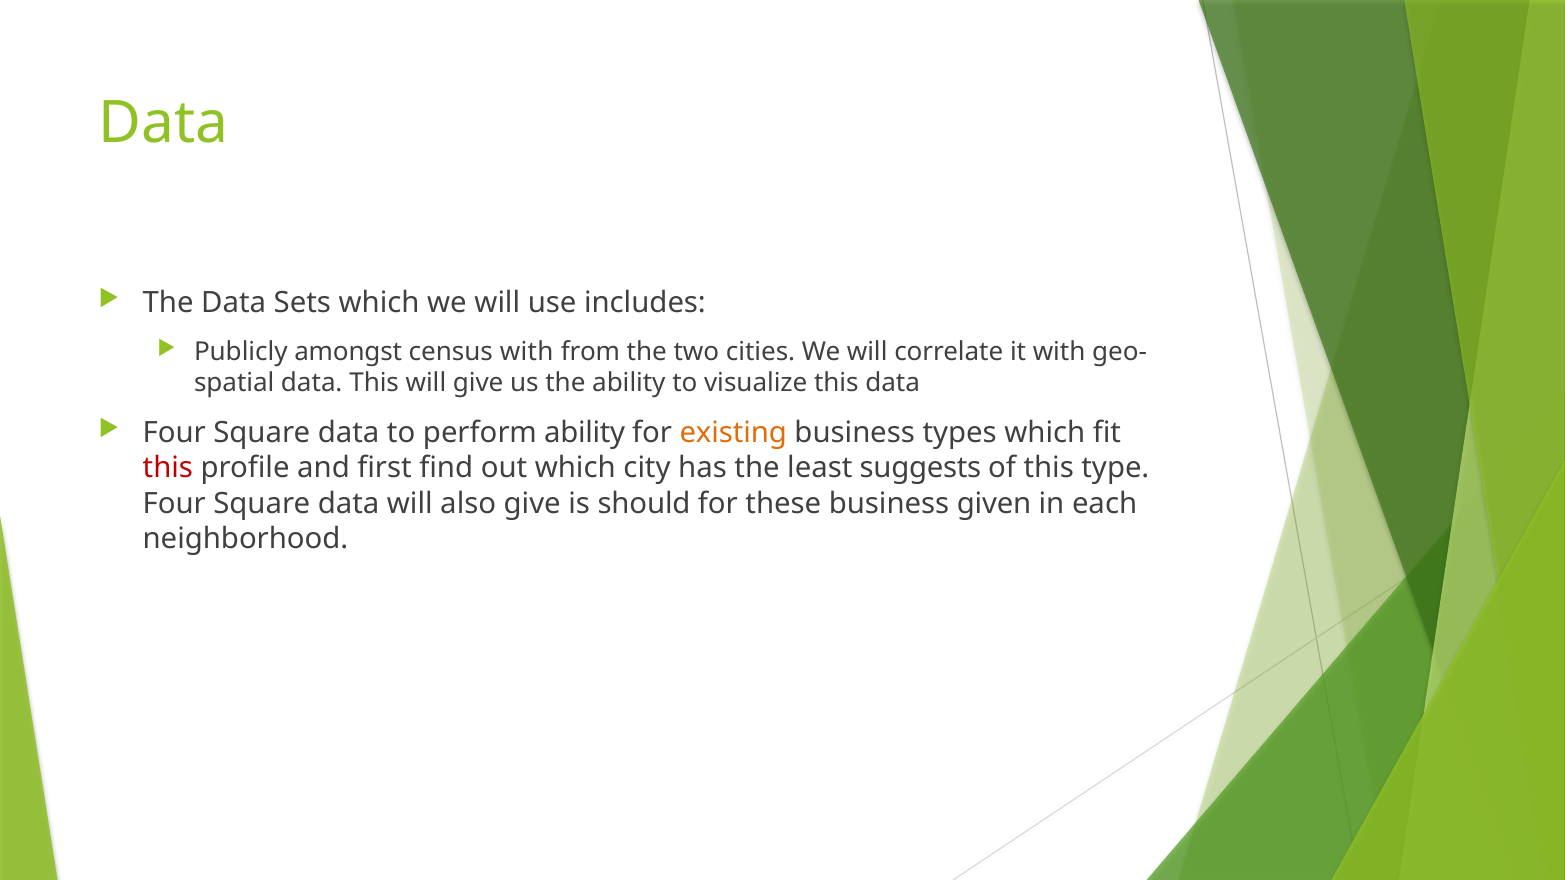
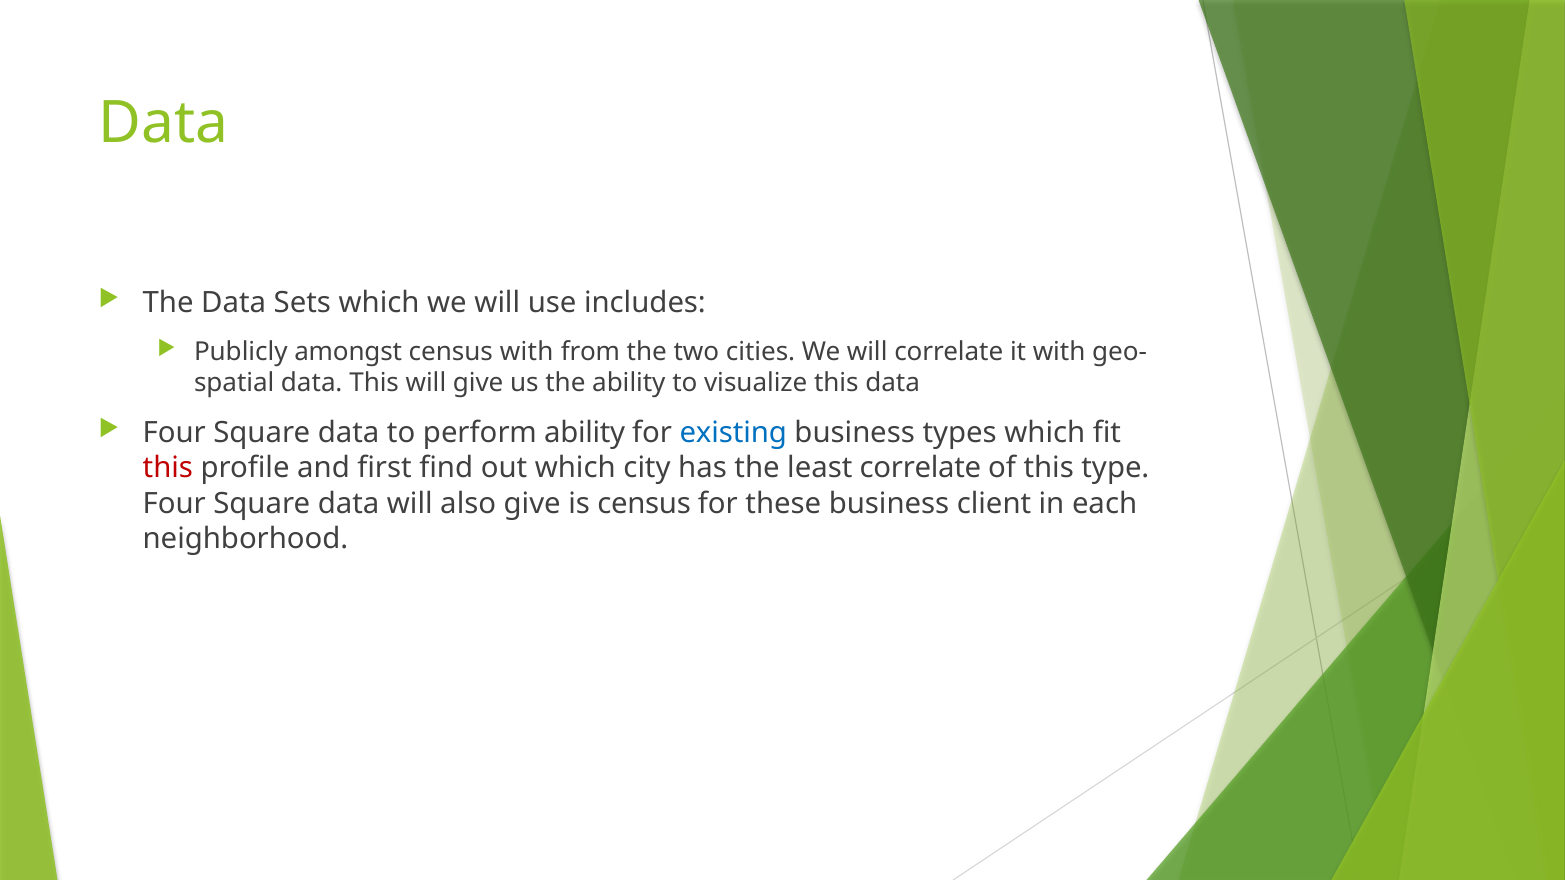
existing colour: orange -> blue
least suggests: suggests -> correlate
is should: should -> census
given: given -> client
